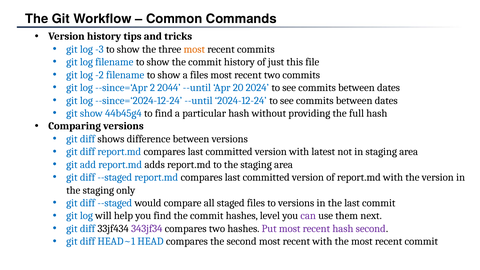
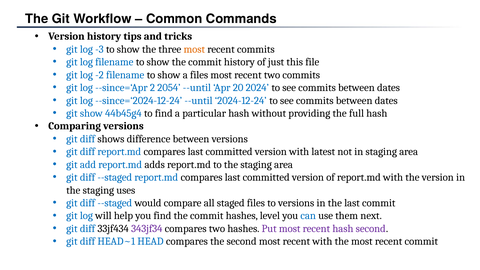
2044: 2044 -> 2054
only: only -> uses
can colour: purple -> blue
